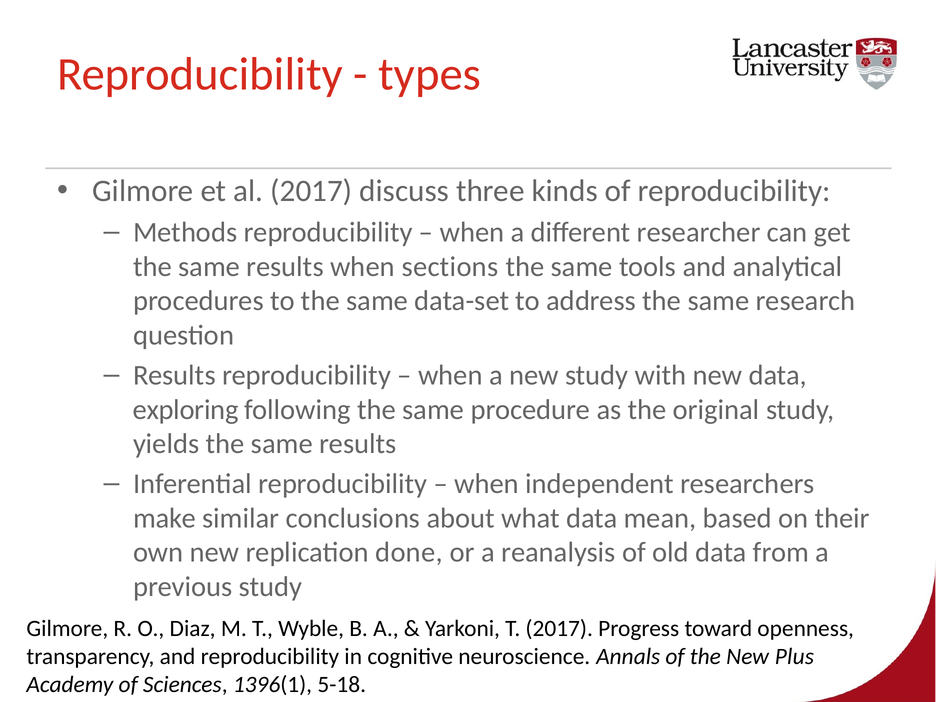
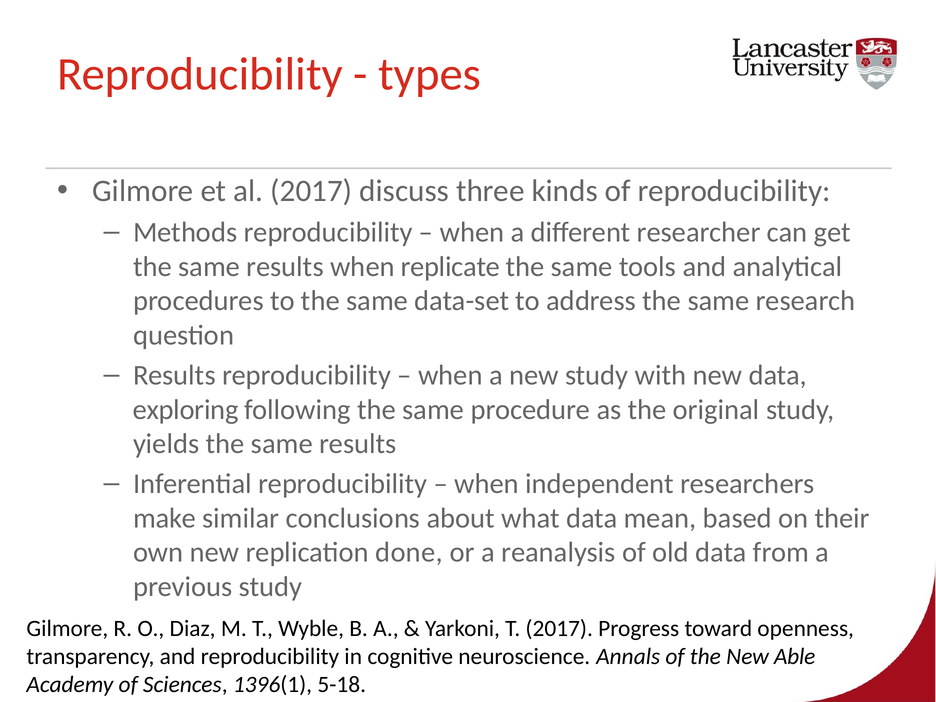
sections: sections -> replicate
Plus: Plus -> Able
